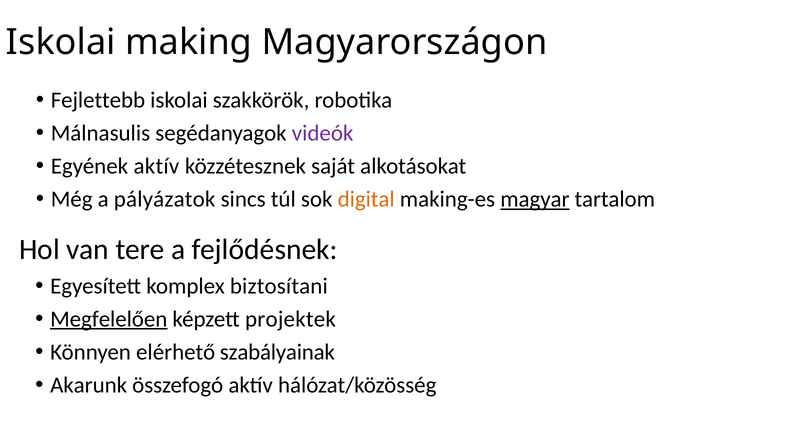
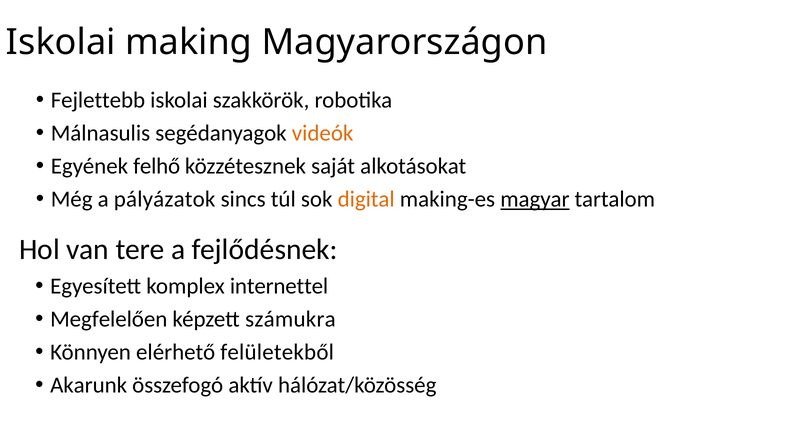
videók colour: purple -> orange
Egyének aktív: aktív -> felhő
biztosítani: biztosítani -> internettel
Megfelelően underline: present -> none
projektek: projektek -> számukra
szabályainak: szabályainak -> felületekből
